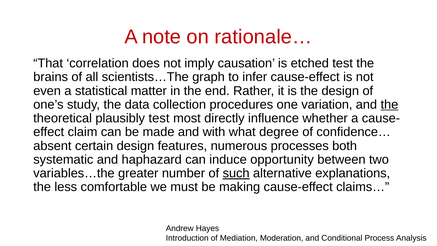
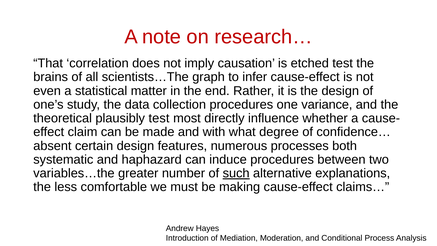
rationale…: rationale… -> research…
variation: variation -> variance
the at (389, 105) underline: present -> none
induce opportunity: opportunity -> procedures
